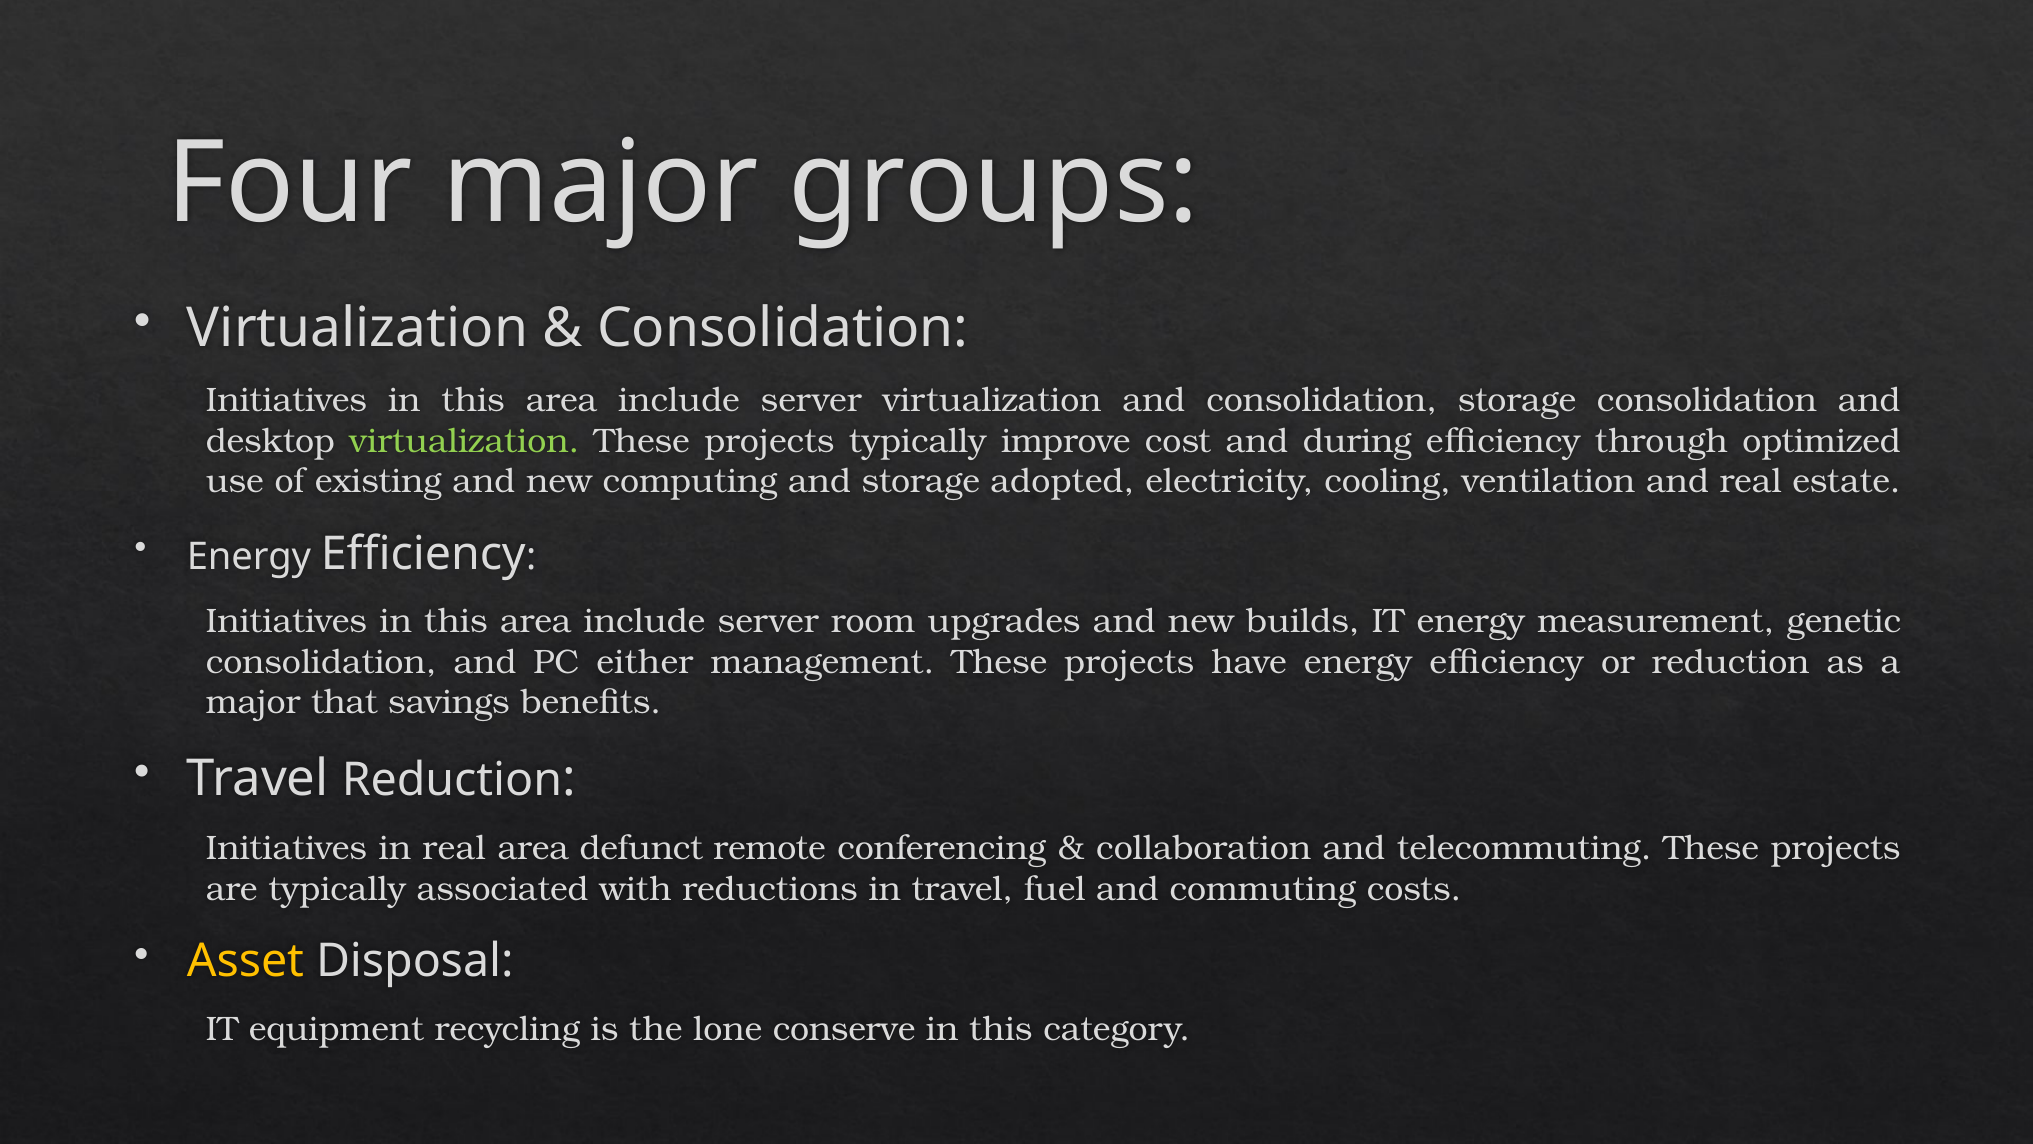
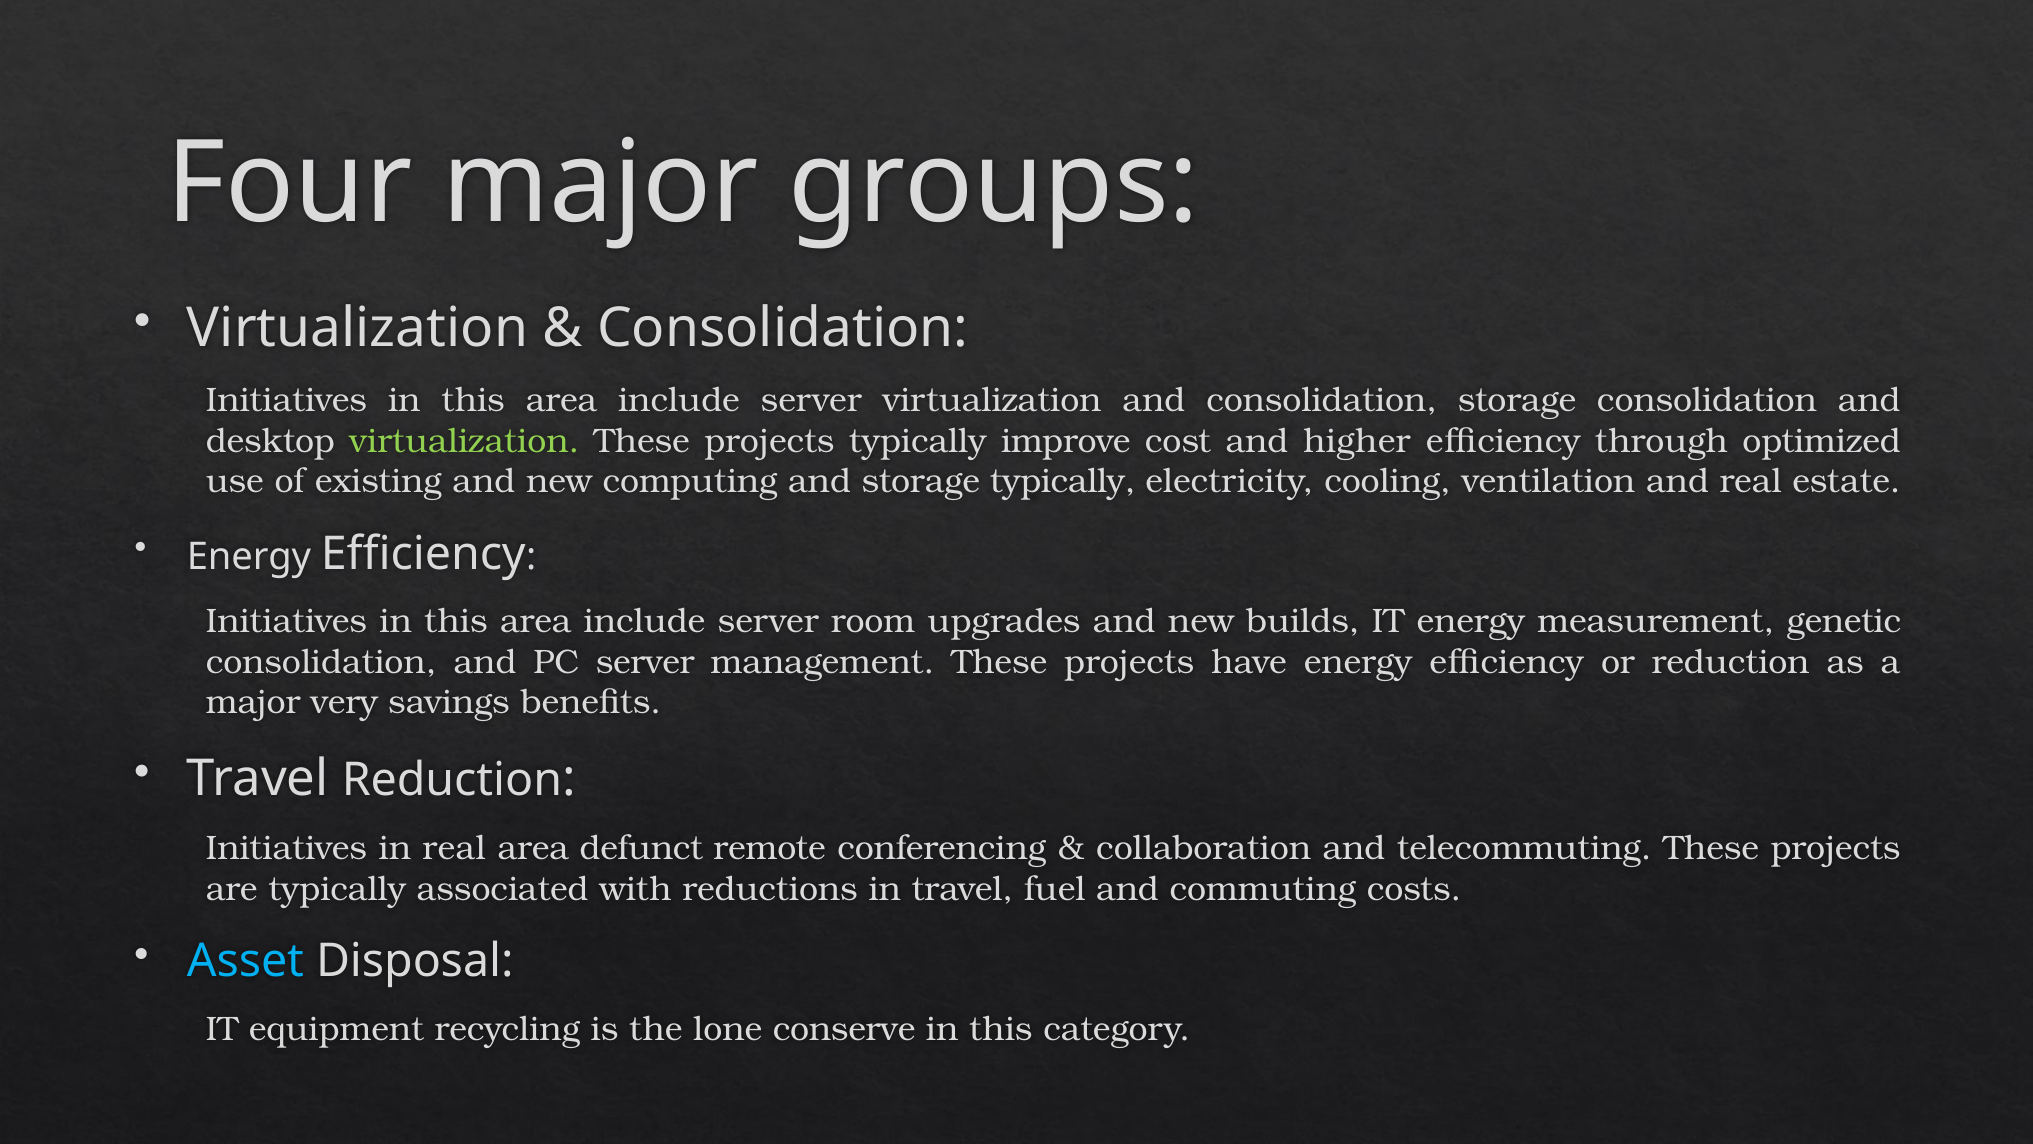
during: during -> higher
storage adopted: adopted -> typically
PC either: either -> server
that: that -> very
Asset colour: yellow -> light blue
